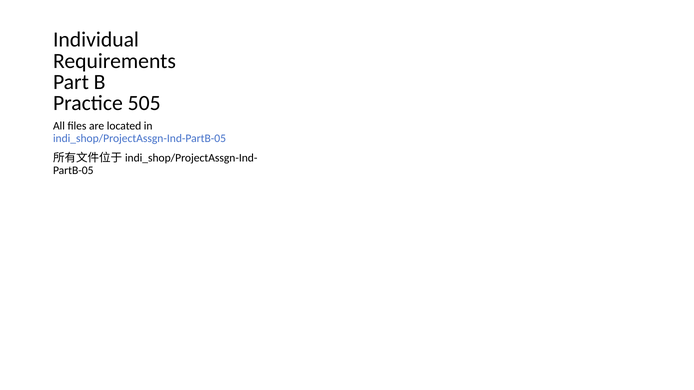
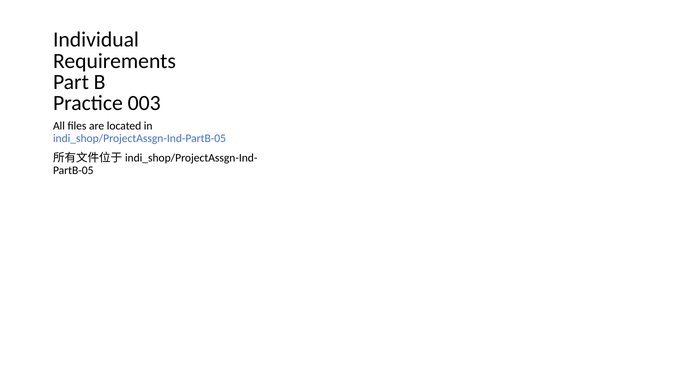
505: 505 -> 003
